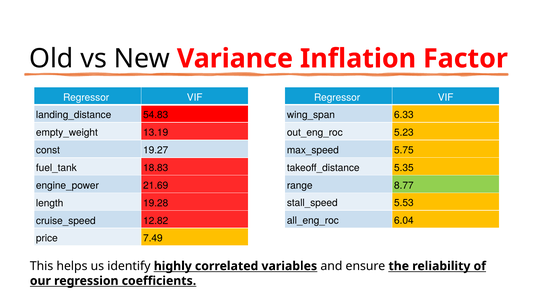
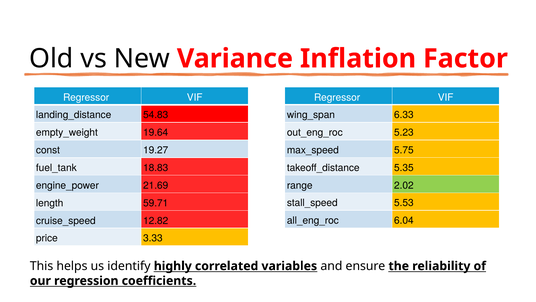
13.19: 13.19 -> 19.64
8.77: 8.77 -> 2.02
19.28: 19.28 -> 59.71
7.49: 7.49 -> 3.33
